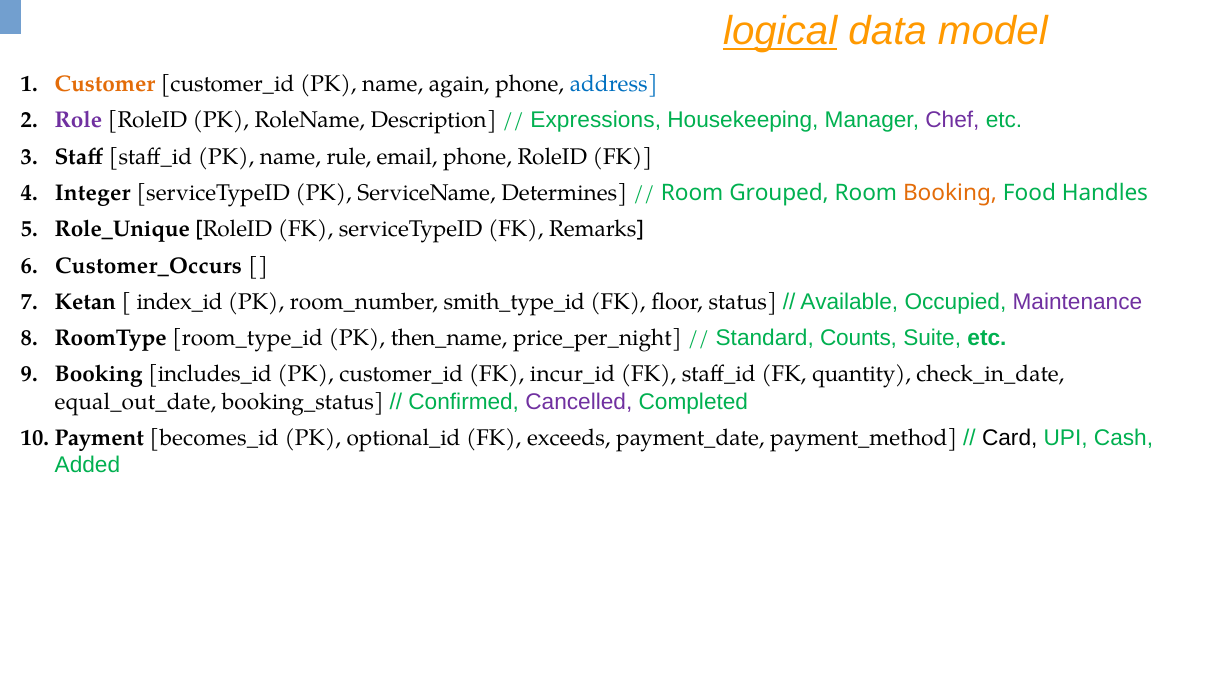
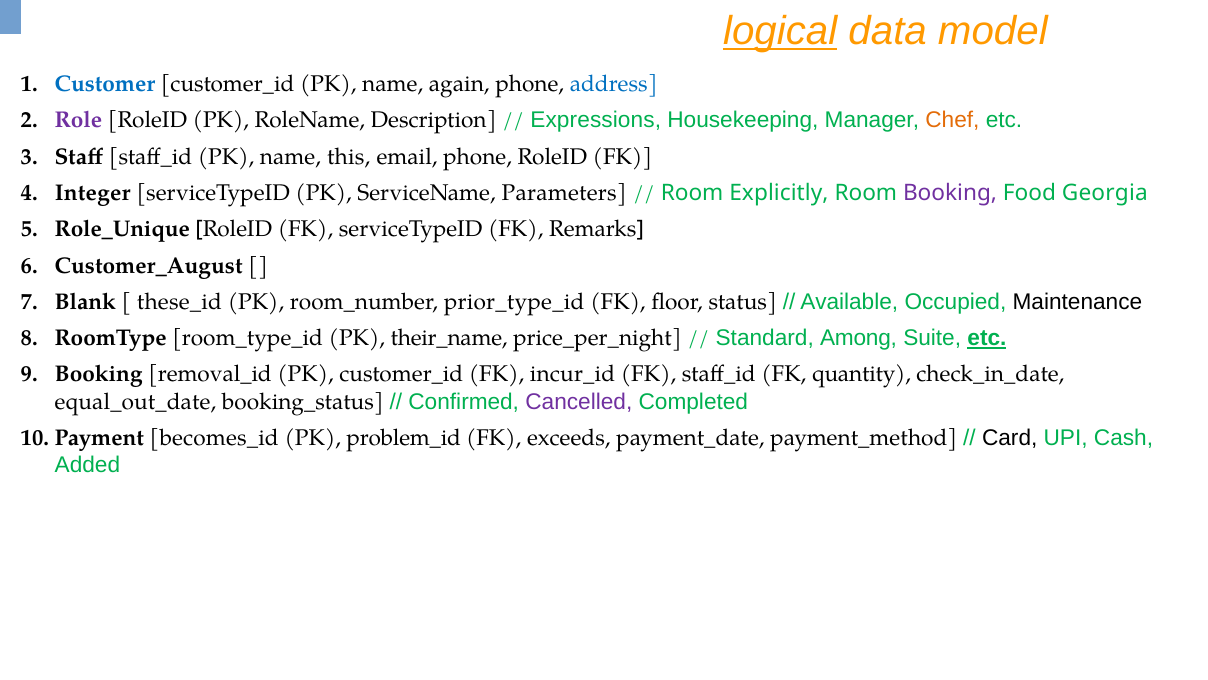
Customer colour: orange -> blue
Chef colour: purple -> orange
rule: rule -> this
Determines: Determines -> Parameters
Grouped: Grouped -> Explicitly
Booking at (950, 193) colour: orange -> purple
Handles: Handles -> Georgia
Customer_Occurs: Customer_Occurs -> Customer_August
Ketan: Ketan -> Blank
index_id: index_id -> these_id
smith_type_id: smith_type_id -> prior_type_id
Maintenance colour: purple -> black
then_name: then_name -> their_name
Counts: Counts -> Among
etc at (987, 338) underline: none -> present
includes_id: includes_id -> removal_id
optional_id: optional_id -> problem_id
